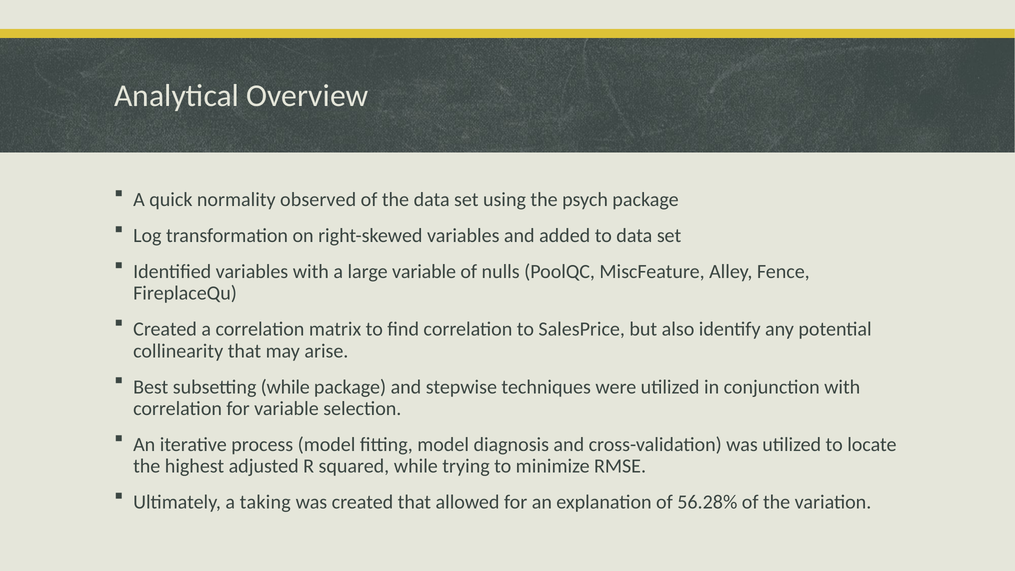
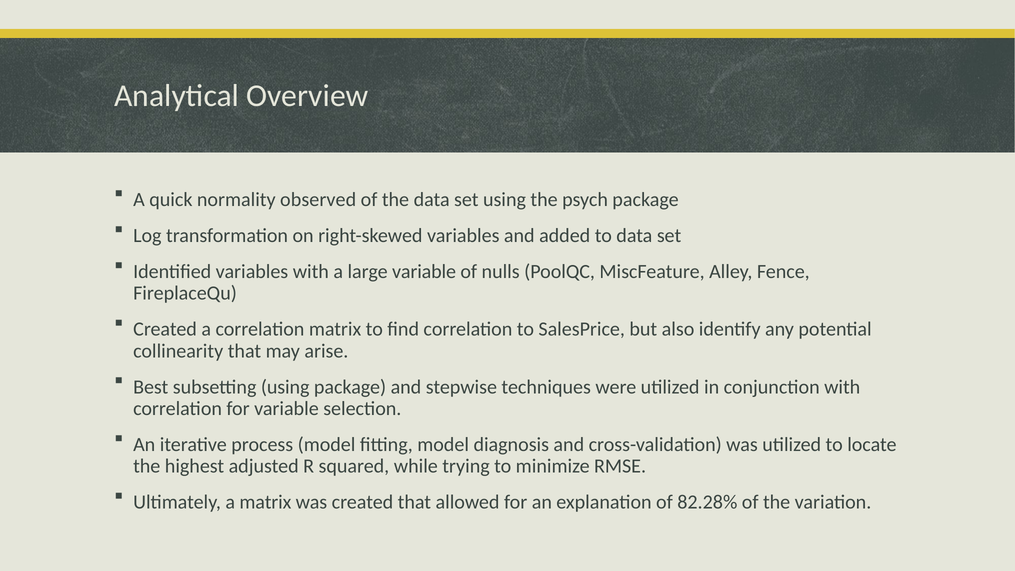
subsetting while: while -> using
a taking: taking -> matrix
56.28%: 56.28% -> 82.28%
